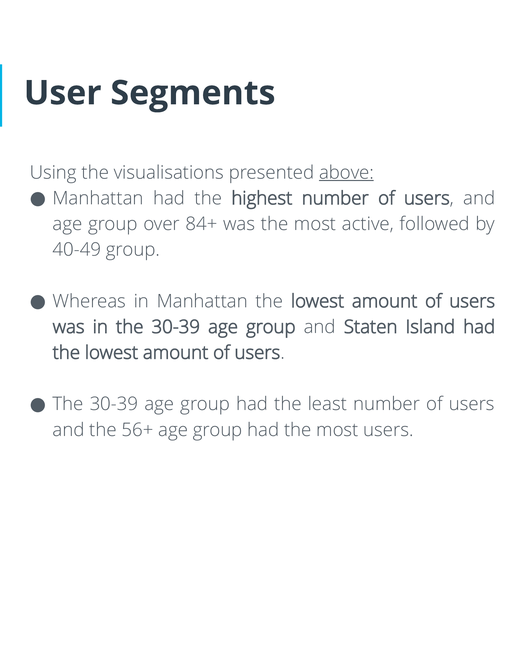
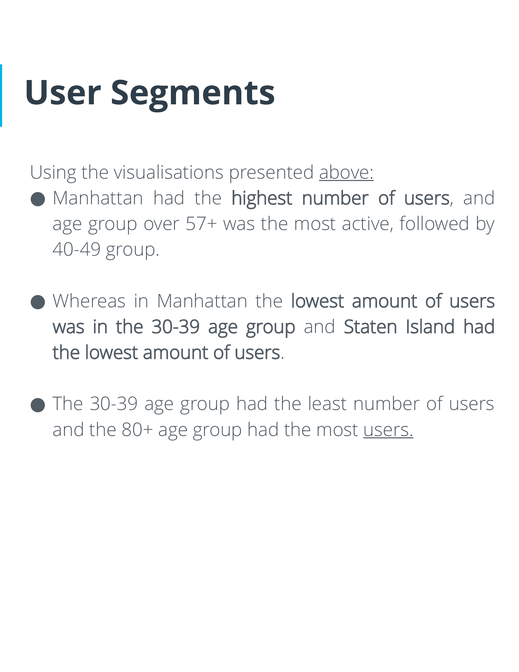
84+: 84+ -> 57+
56+: 56+ -> 80+
users at (388, 430) underline: none -> present
